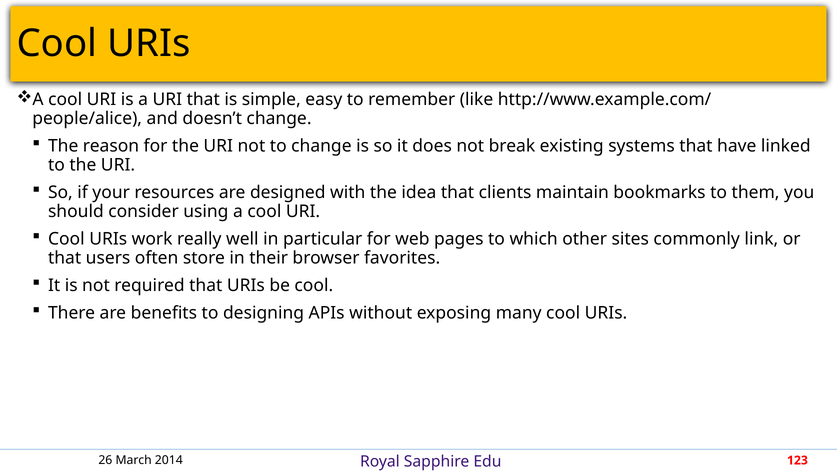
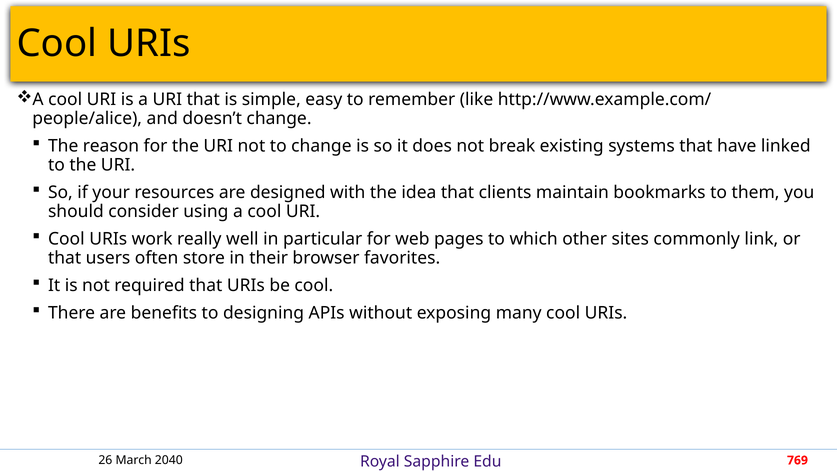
2014: 2014 -> 2040
123: 123 -> 769
